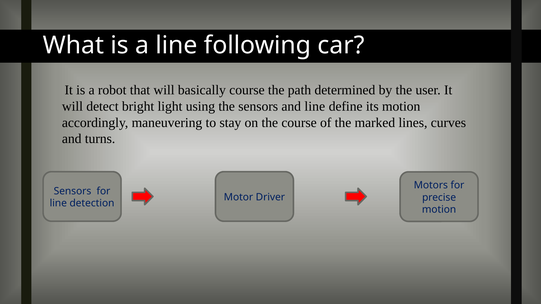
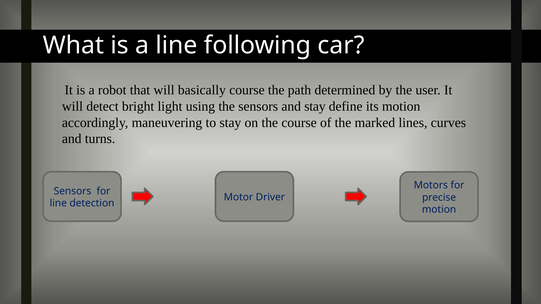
and line: line -> stay
